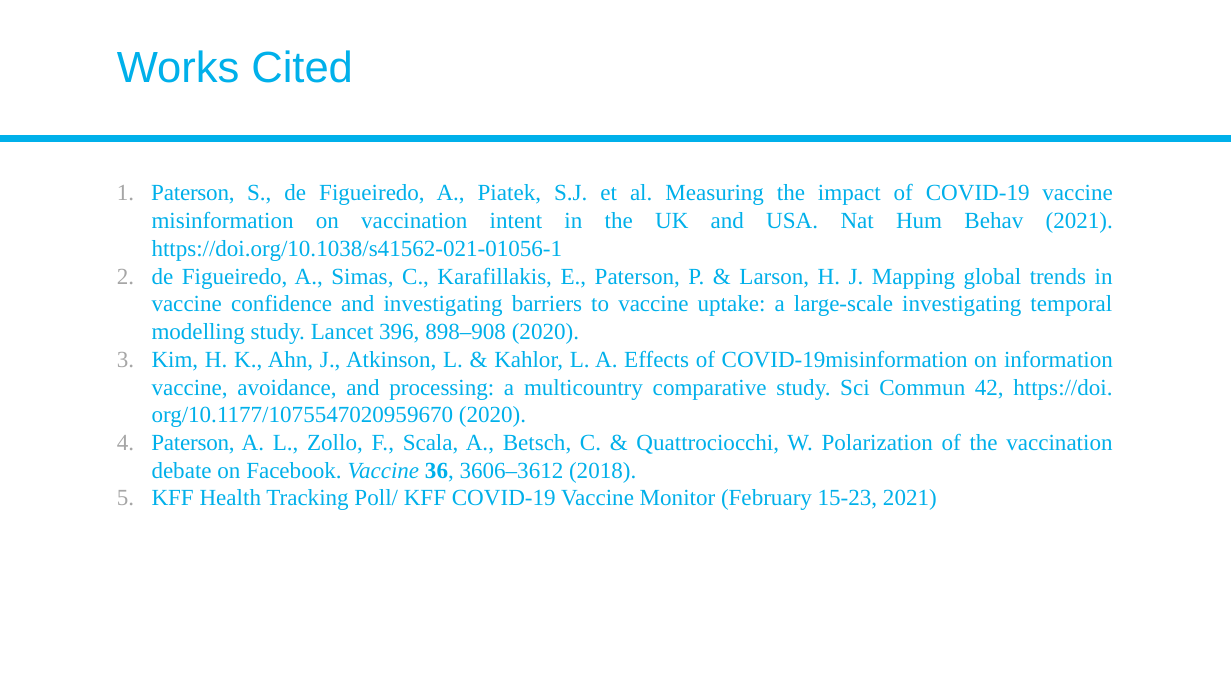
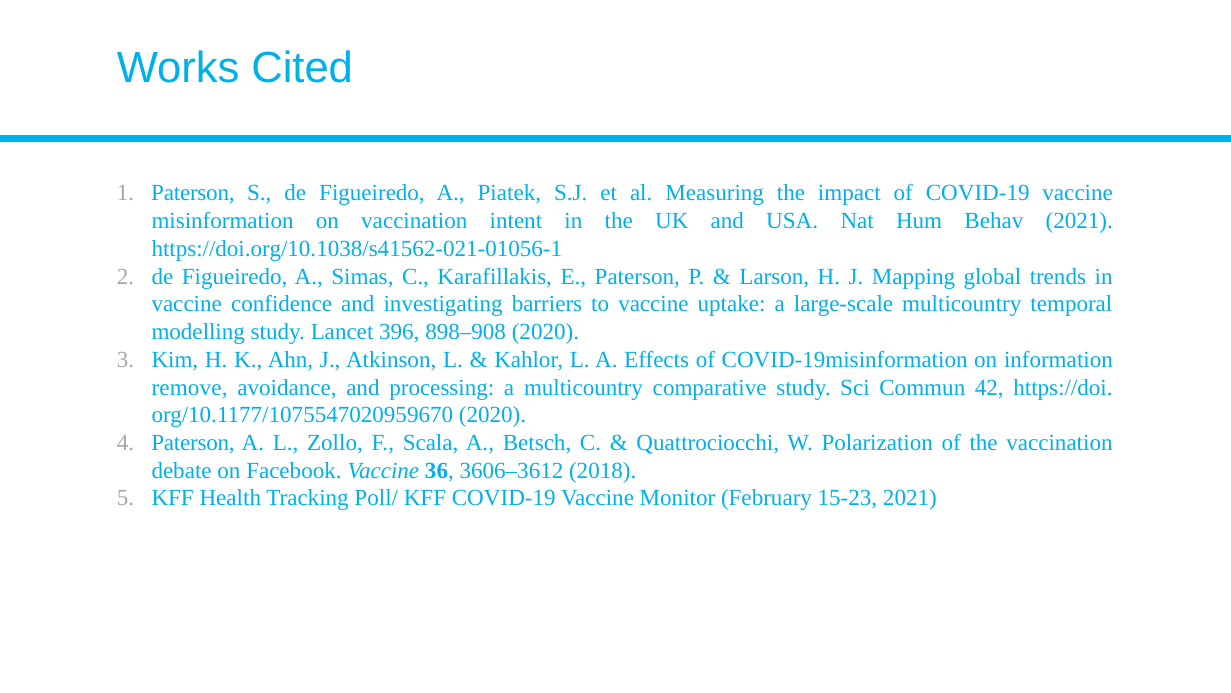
large-scale investigating: investigating -> multicountry
vaccine at (190, 387): vaccine -> remove
